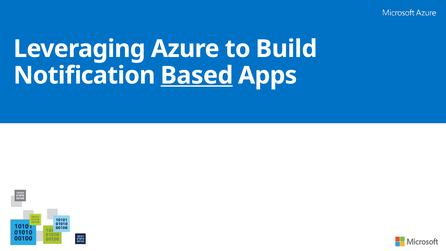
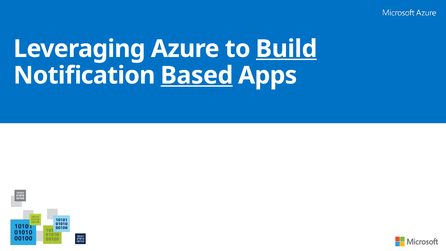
Build underline: none -> present
